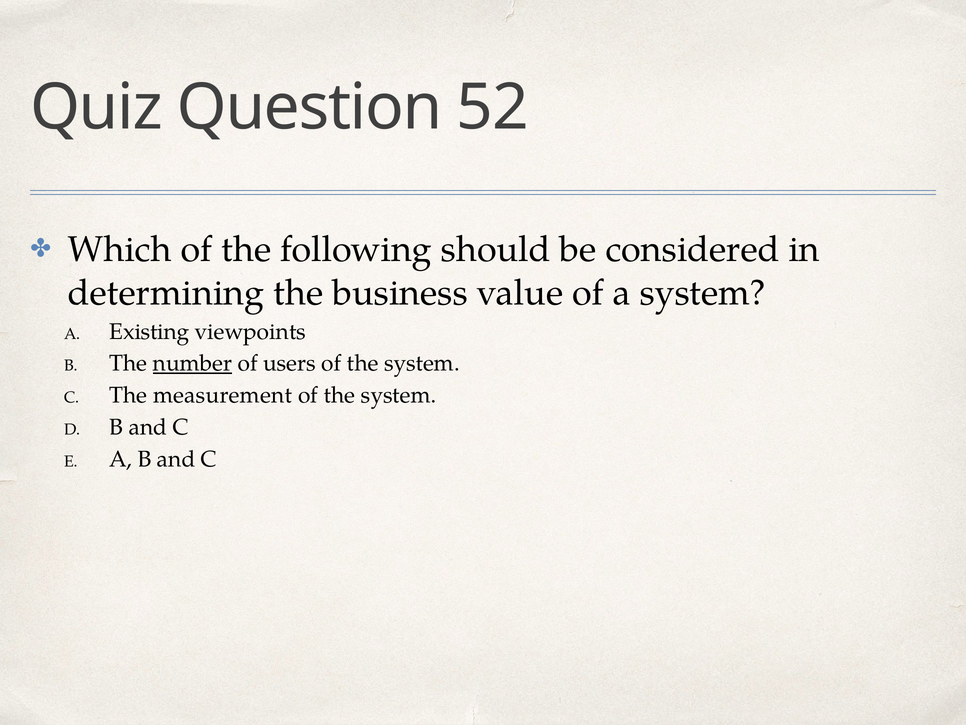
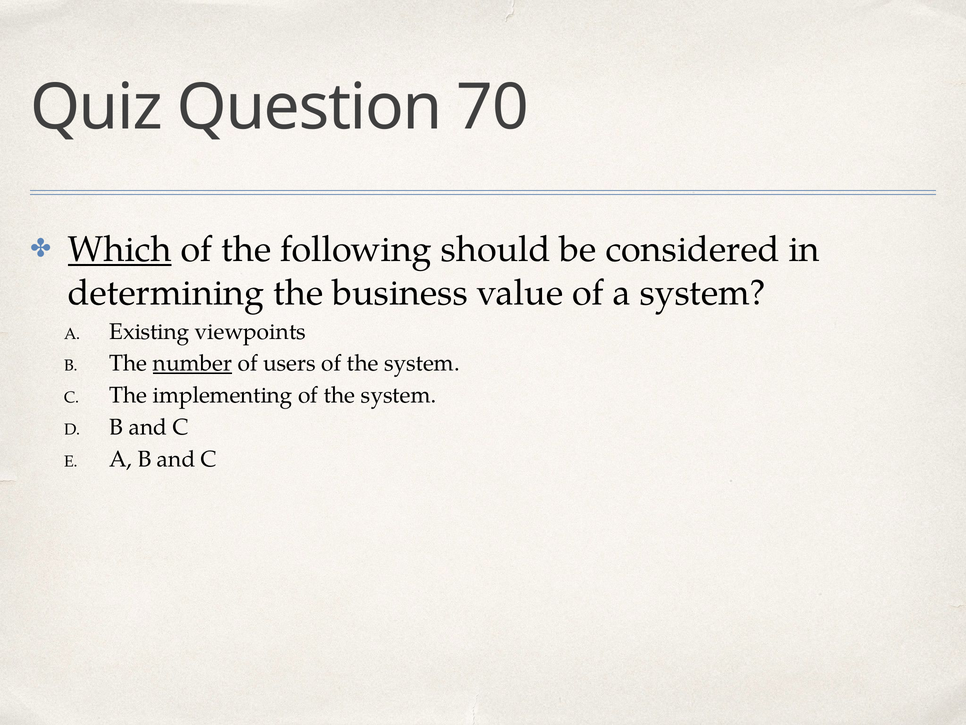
52: 52 -> 70
Which underline: none -> present
measurement: measurement -> implementing
